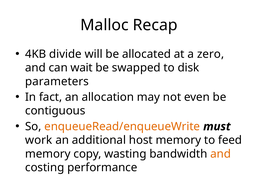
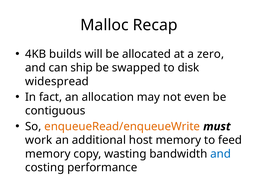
divide: divide -> builds
wait: wait -> ship
parameters: parameters -> widespread
and at (221, 153) colour: orange -> blue
